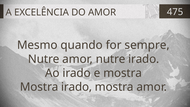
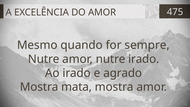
e mostra: mostra -> agrado
Mostra irado: irado -> mata
